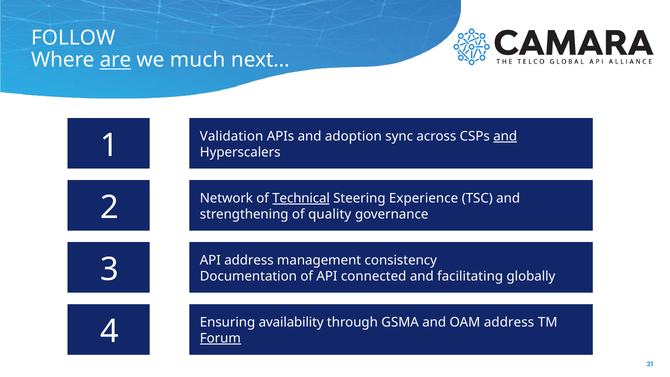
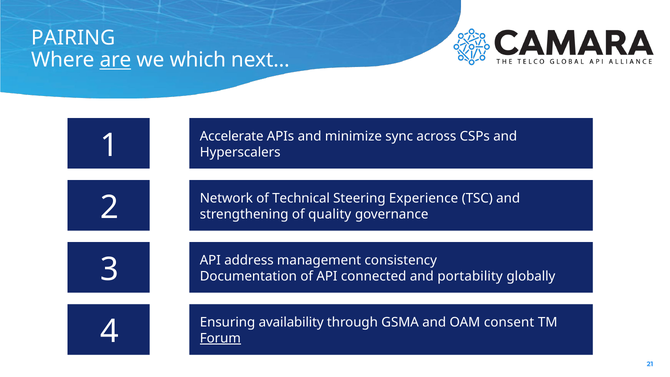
FOLLOW: FOLLOW -> PAIRING
much: much -> which
Validation: Validation -> Accelerate
adoption: adoption -> minimize
and at (505, 136) underline: present -> none
Technical underline: present -> none
facilitating: facilitating -> portability
OAM address: address -> consent
